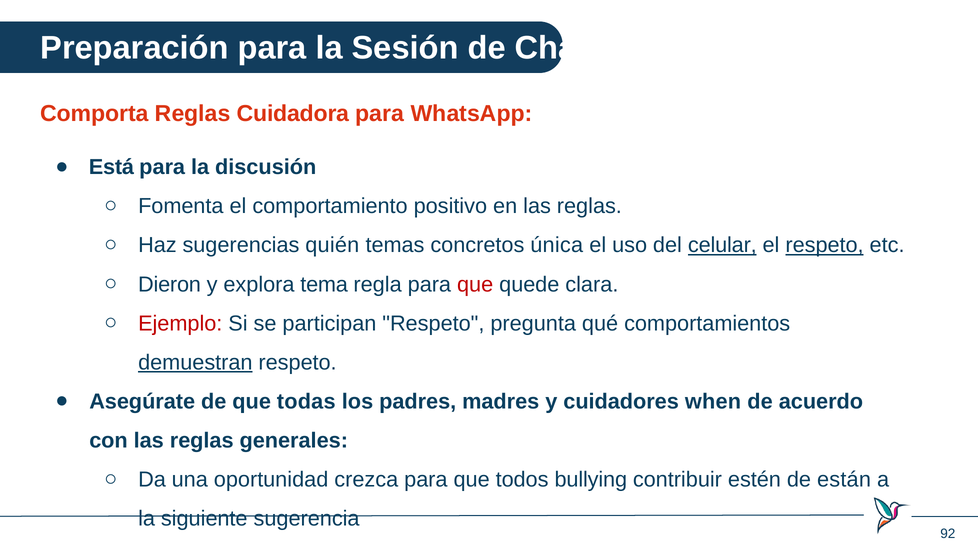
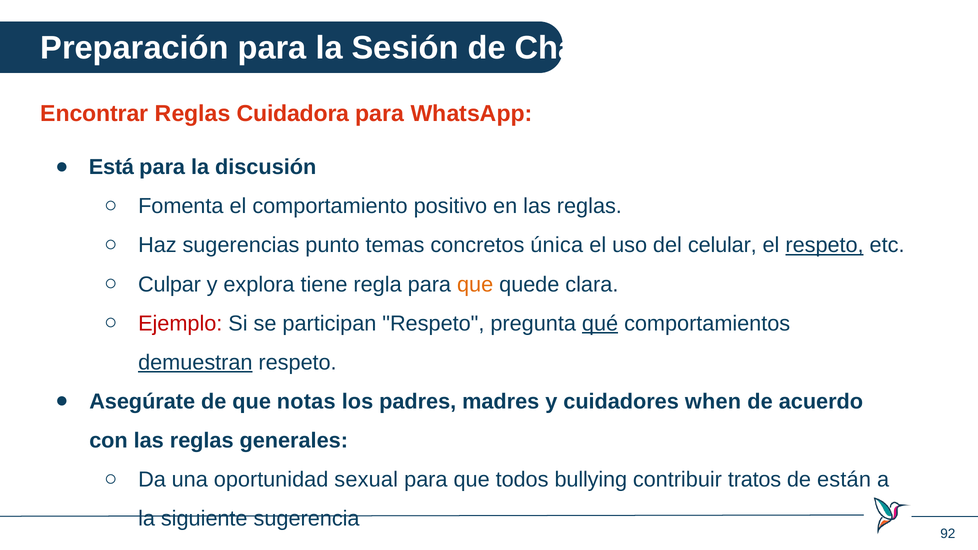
Comporta: Comporta -> Encontrar
quién: quién -> punto
celular underline: present -> none
Dieron: Dieron -> Culpar
tema: tema -> tiene
que at (475, 284) colour: red -> orange
qué underline: none -> present
todas: todas -> notas
crezca: crezca -> sexual
estén: estén -> tratos
